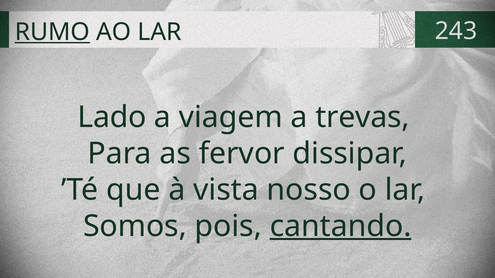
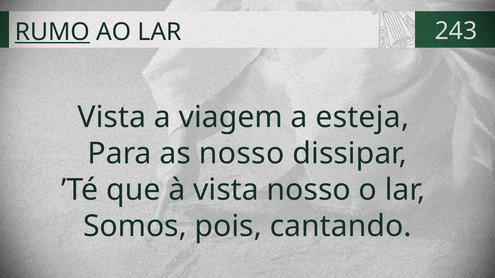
Lado at (112, 118): Lado -> Vista
trevas: trevas -> esteja
as fervor: fervor -> nosso
cantando underline: present -> none
